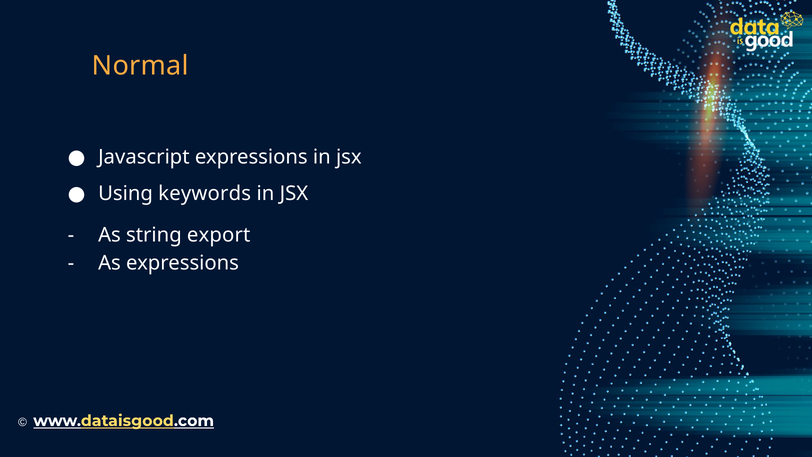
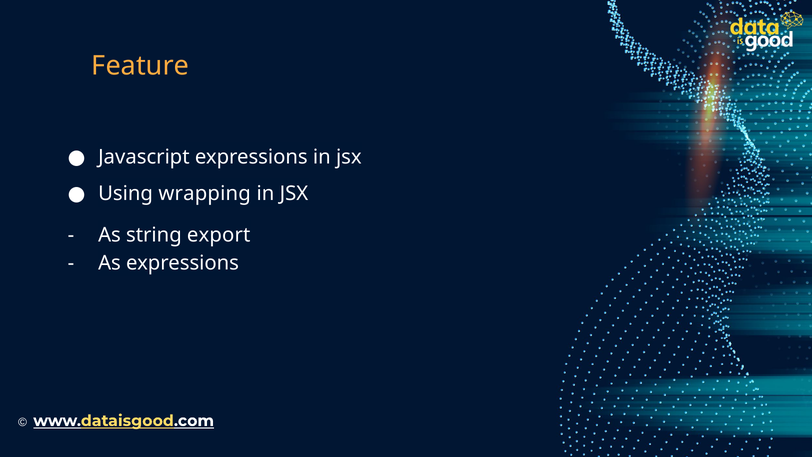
Normal: Normal -> Feature
keywords: keywords -> wrapping
